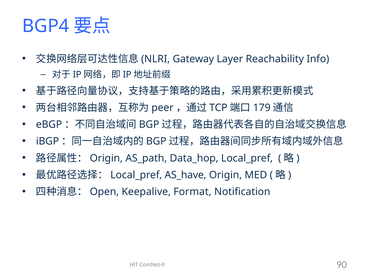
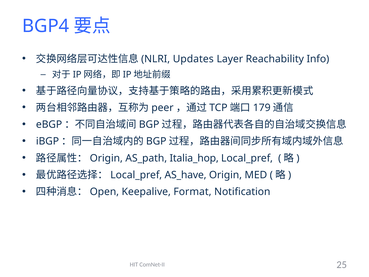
Gateway: Gateway -> Updates
Data_hop: Data_hop -> Italia_hop
90: 90 -> 25
